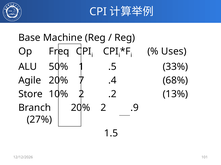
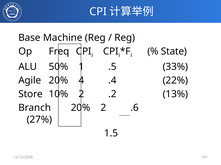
Uses: Uses -> State
7: 7 -> 4
68%: 68% -> 22%
.9: .9 -> .6
